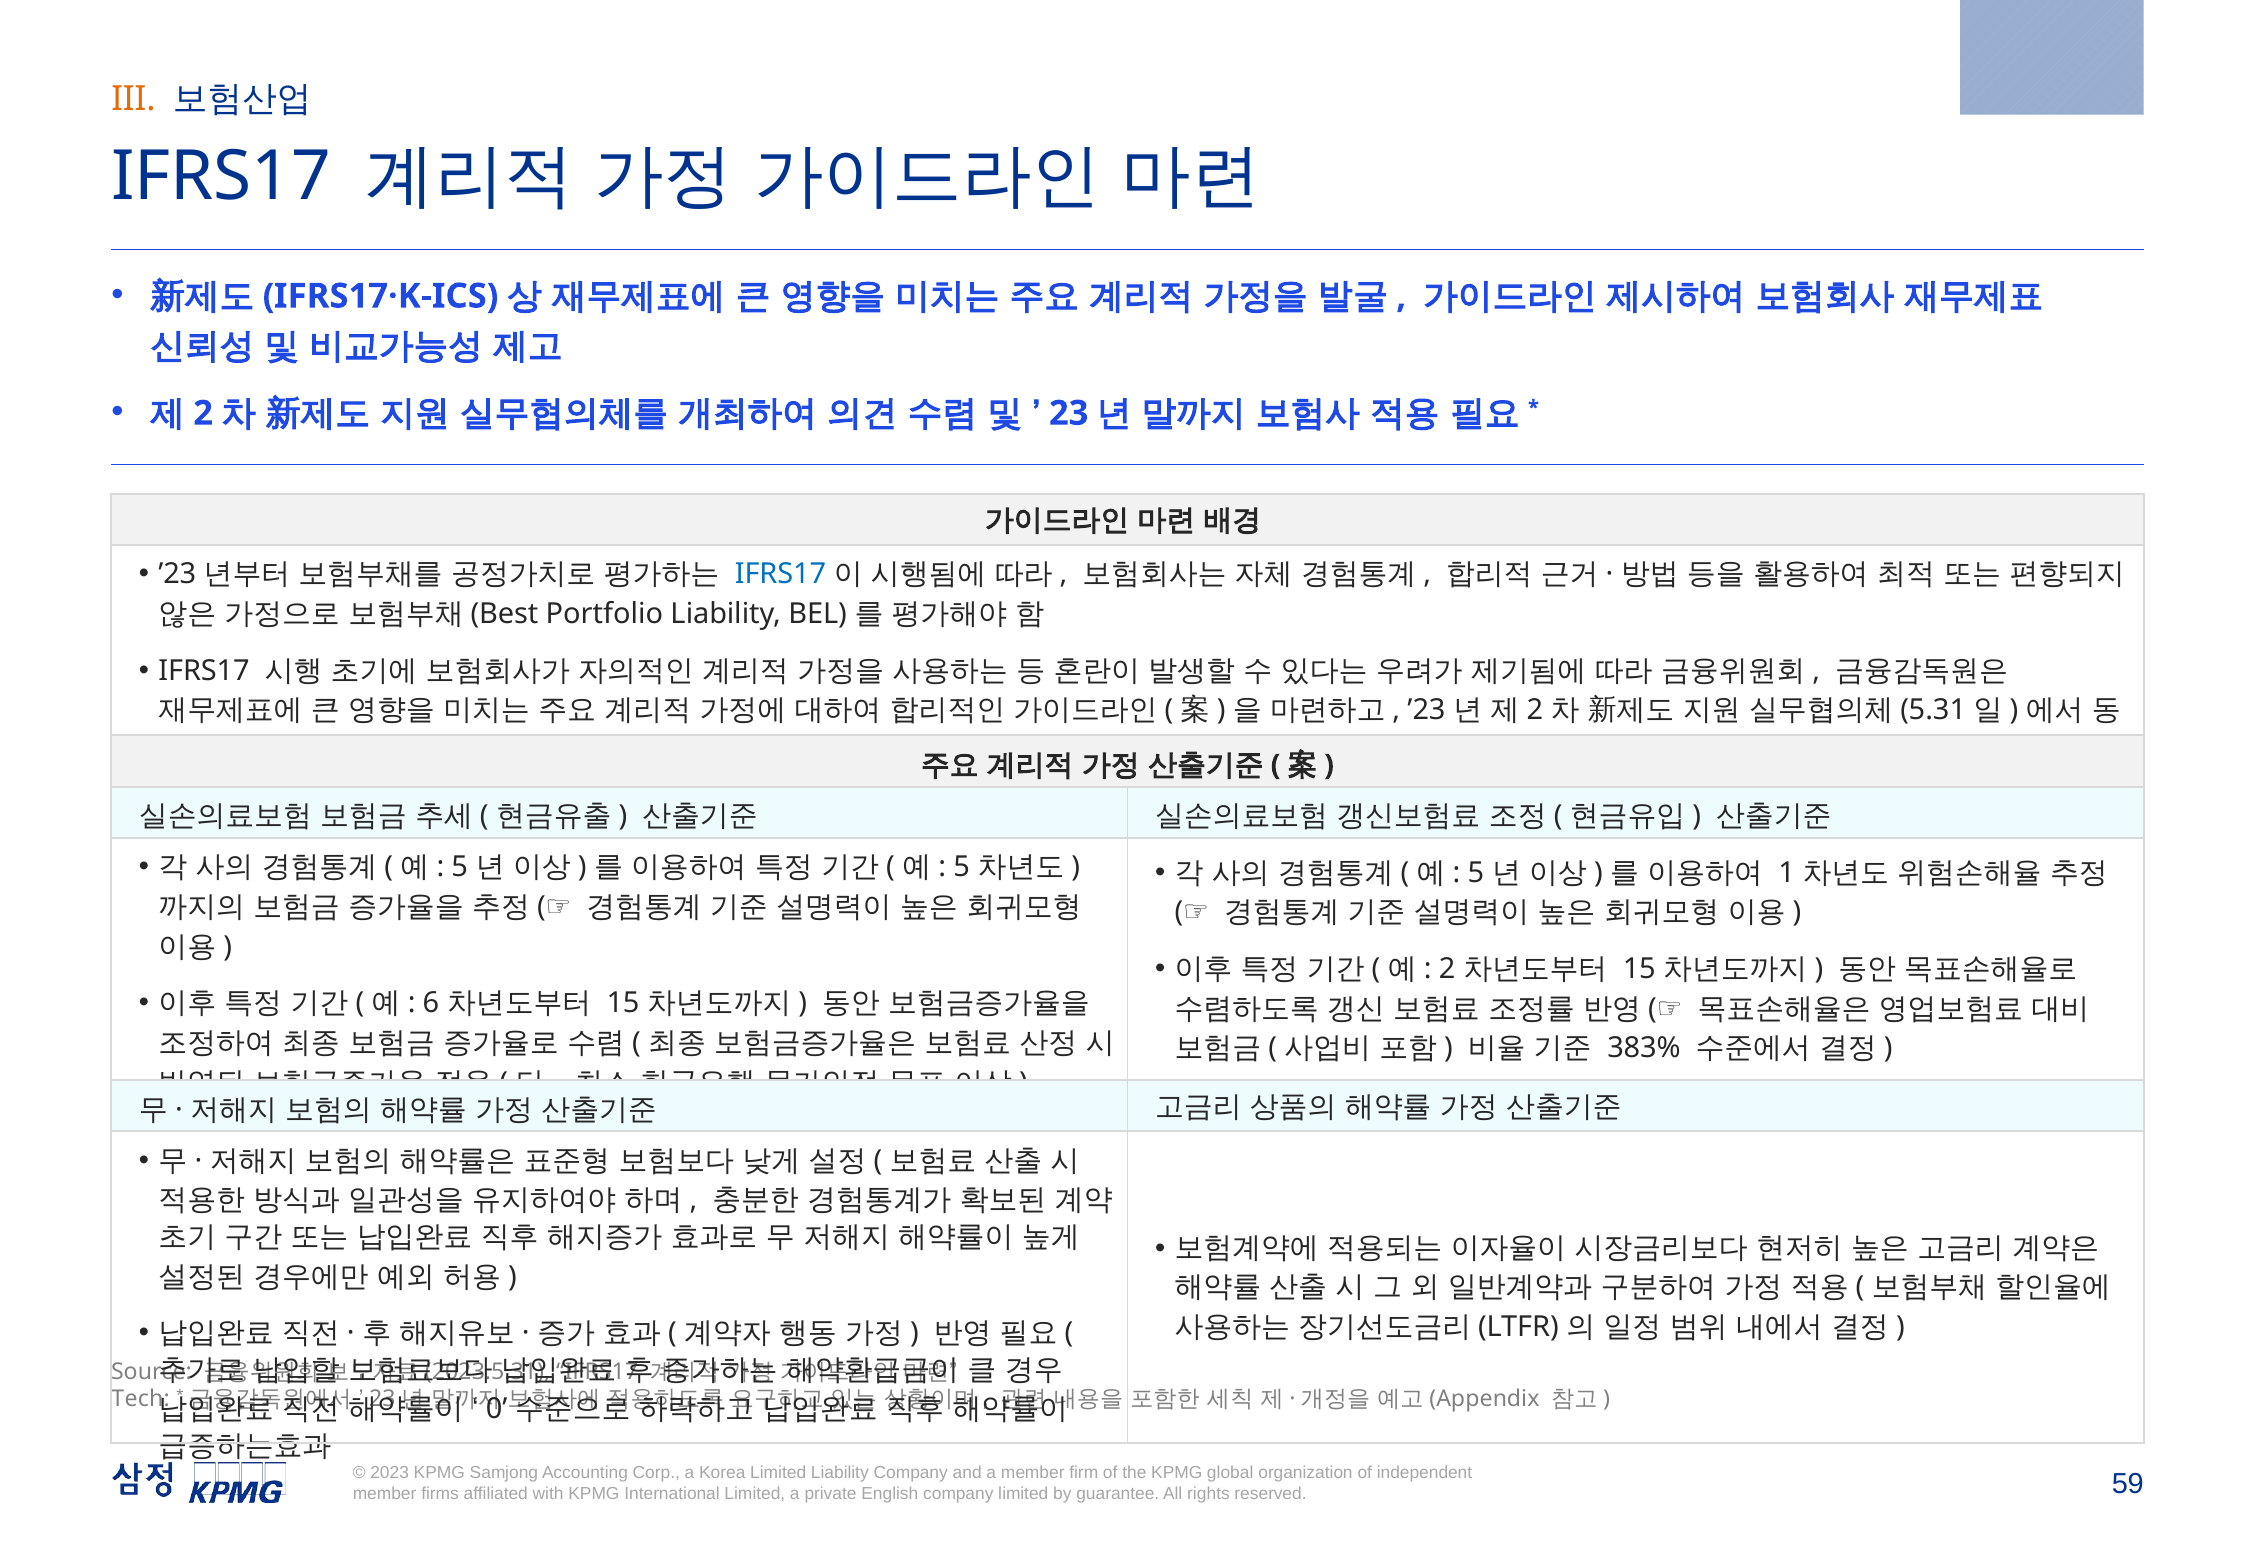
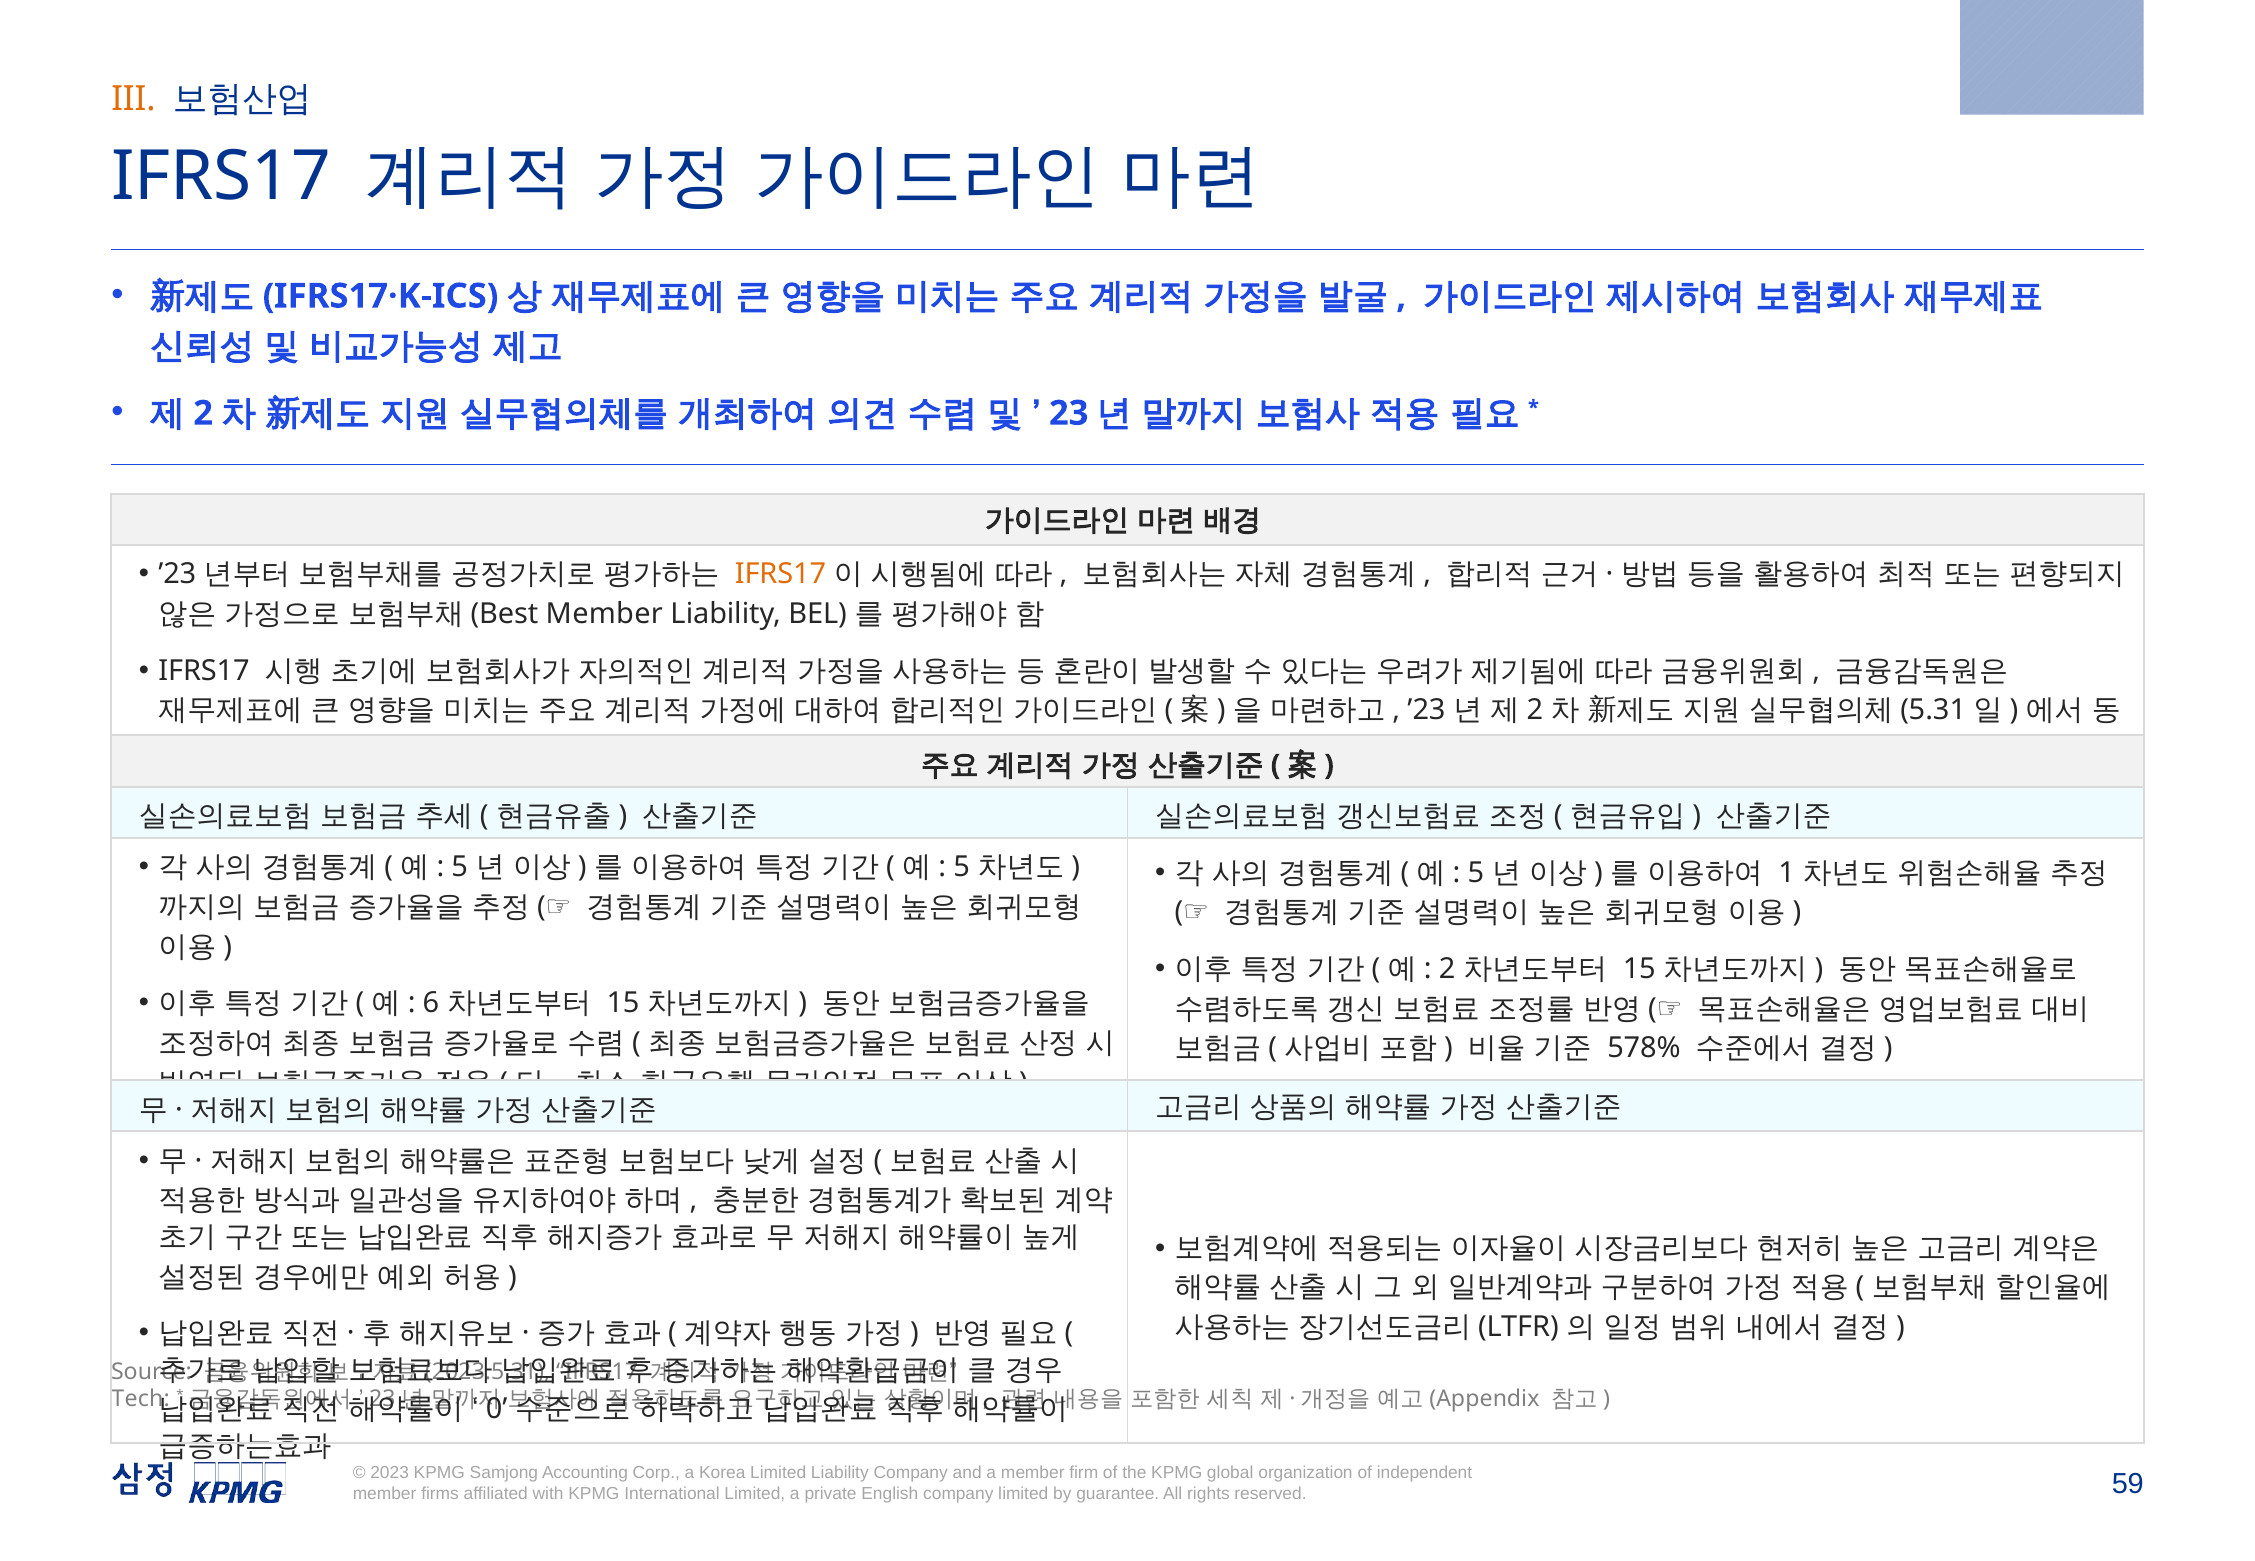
IFRS17 at (780, 574) colour: blue -> orange
Portfolio at (604, 614): Portfolio -> Member
383%: 383% -> 578%
